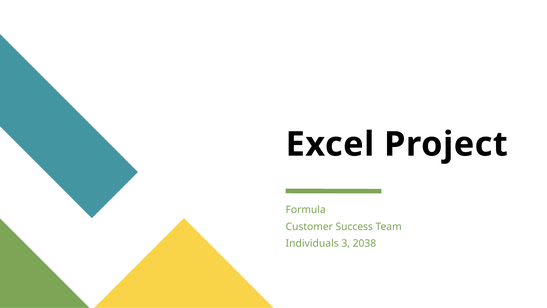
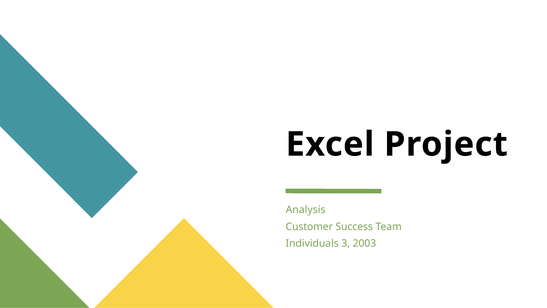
Formula: Formula -> Analysis
2038: 2038 -> 2003
